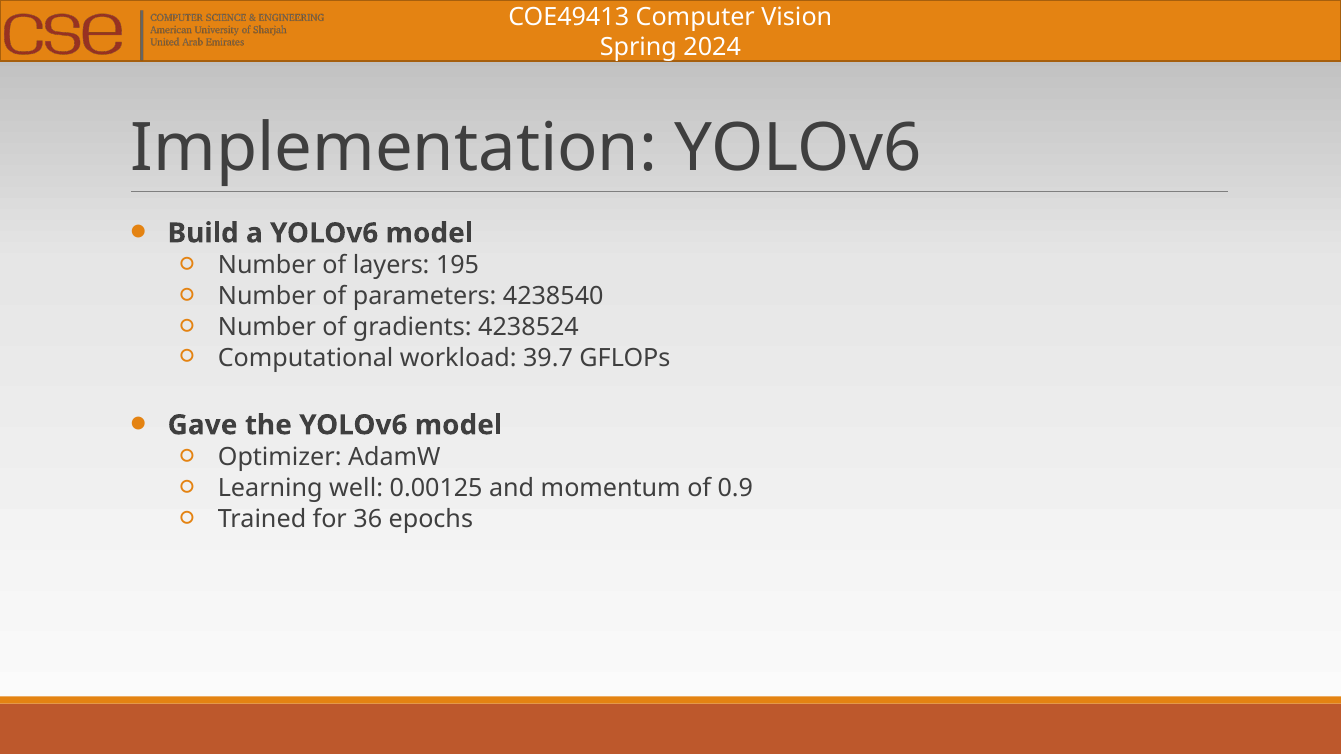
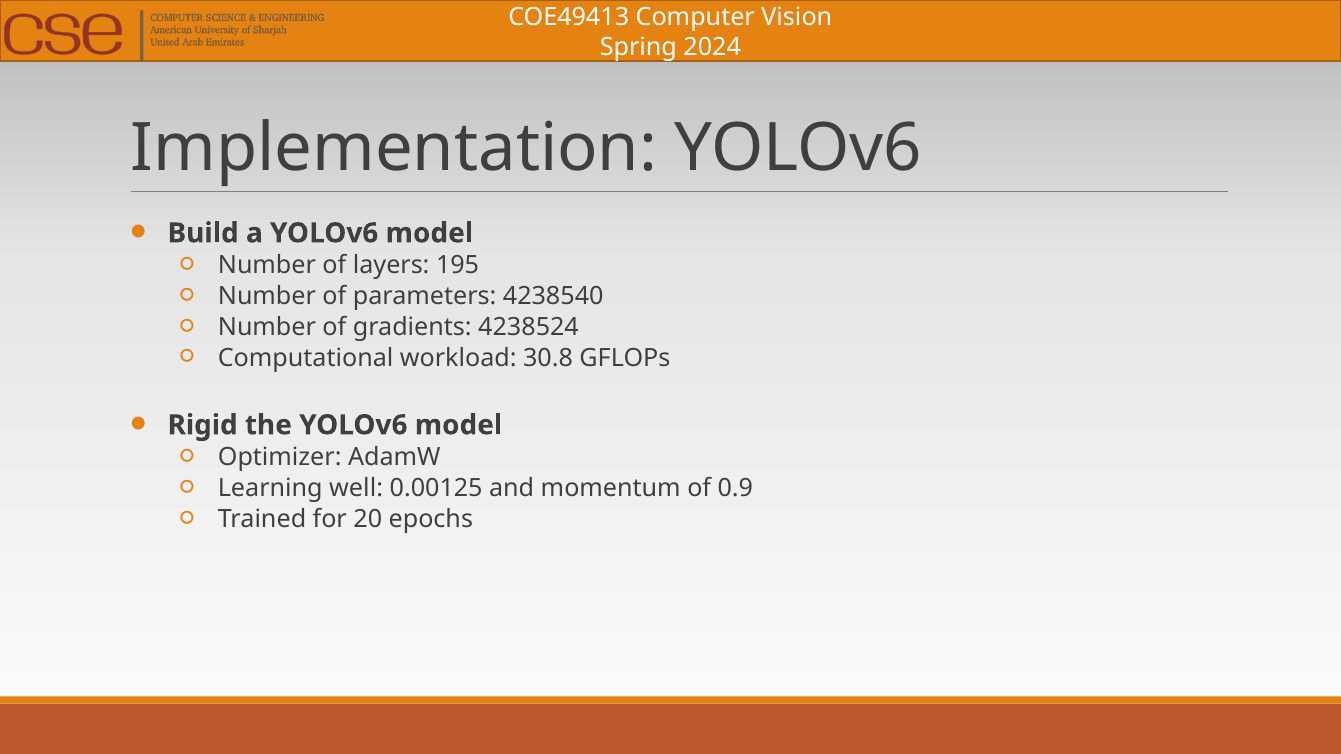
39.7: 39.7 -> 30.8
Gave: Gave -> Rigid
36: 36 -> 20
